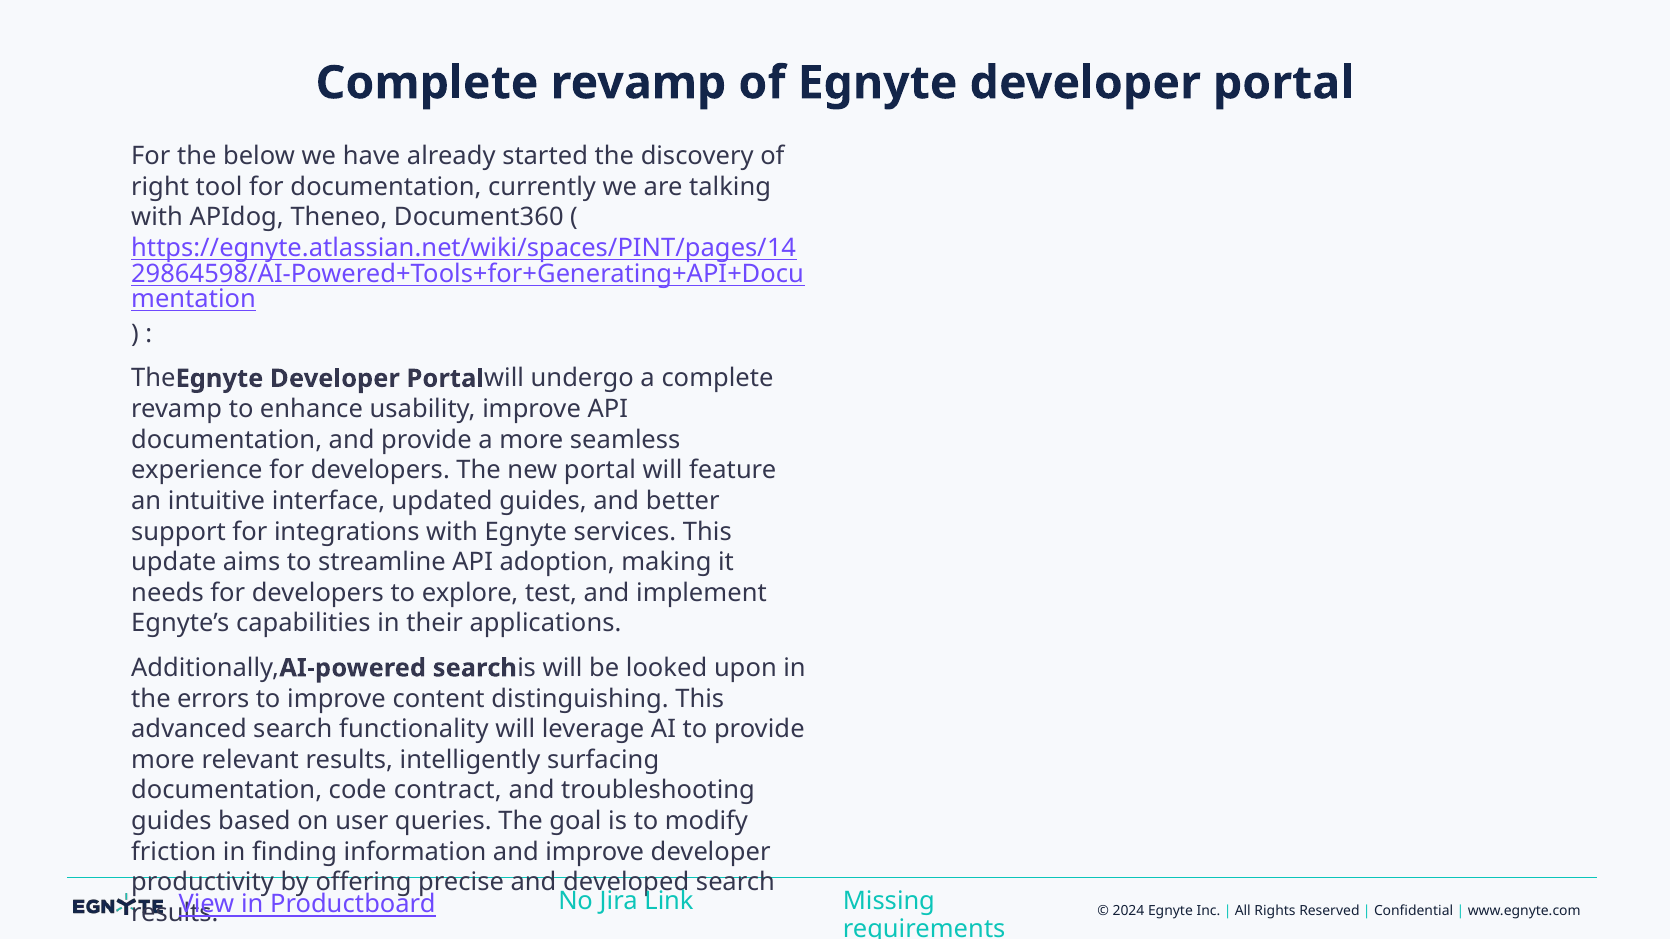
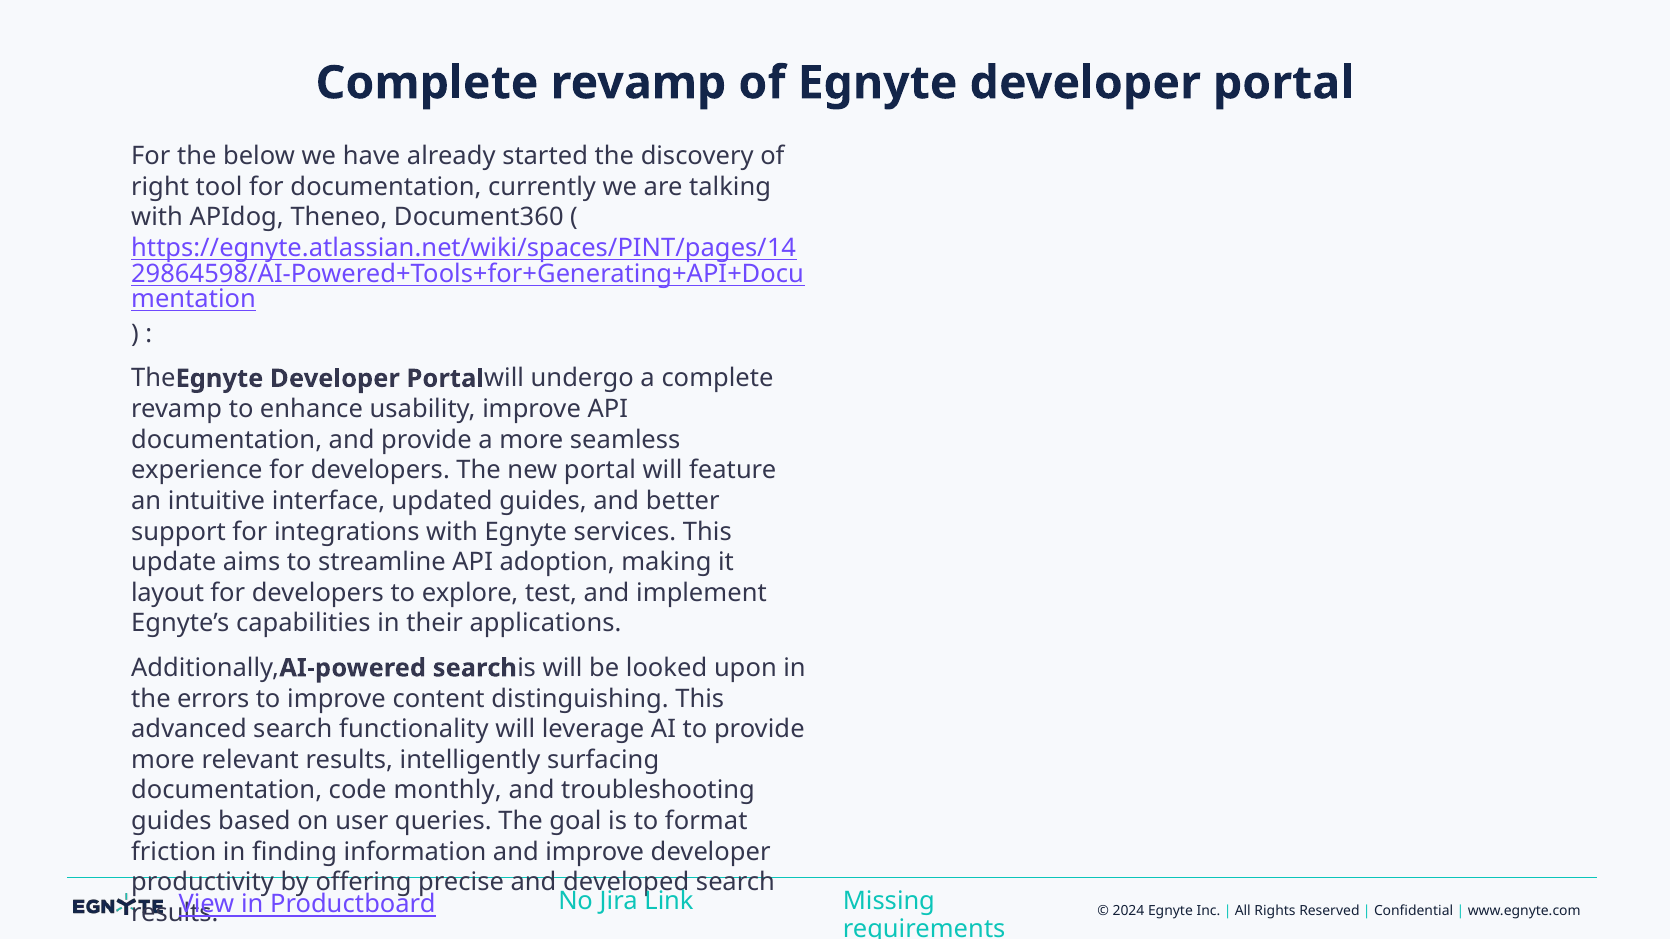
needs: needs -> layout
contract: contract -> monthly
modify: modify -> format
